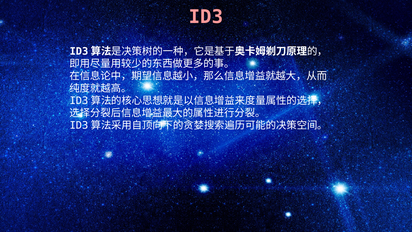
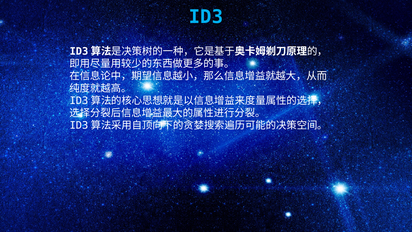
ID3 colour: pink -> light blue
